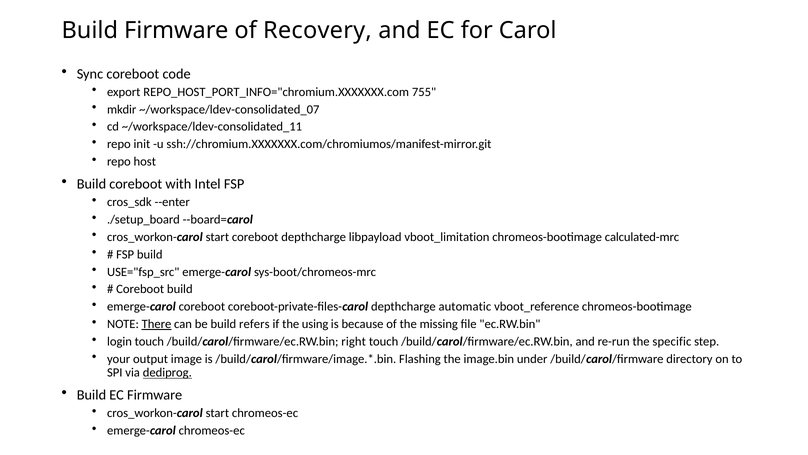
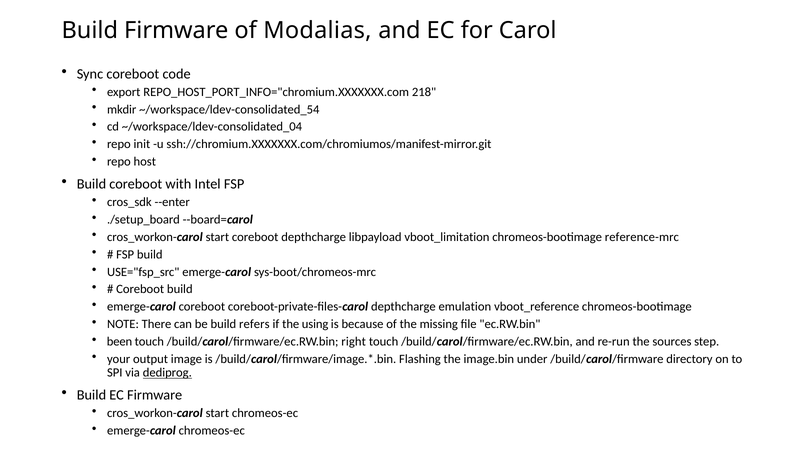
Recovery: Recovery -> Modalias
755: 755 -> 218
~/workspace/ldev-consolidated_07: ~/workspace/ldev-consolidated_07 -> ~/workspace/ldev-consolidated_54
~/workspace/ldev-consolidated_11: ~/workspace/ldev-consolidated_11 -> ~/workspace/ldev-consolidated_04
calculated-mrc: calculated-mrc -> reference-mrc
automatic: automatic -> emulation
There underline: present -> none
login: login -> been
specific: specific -> sources
